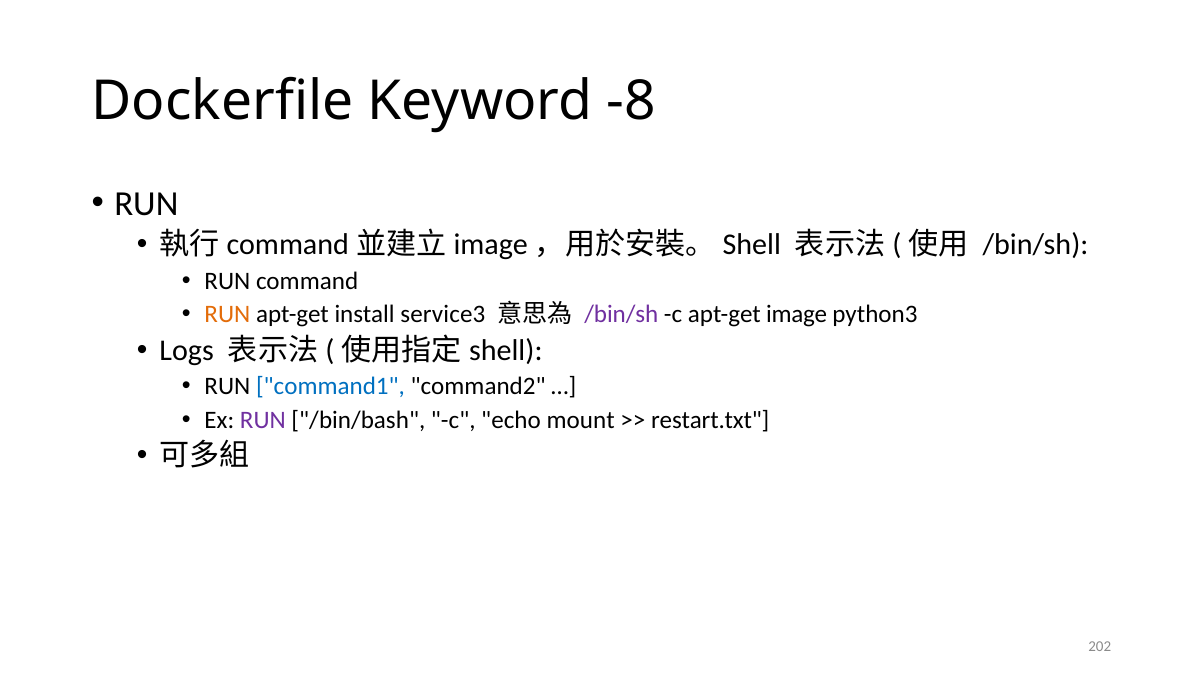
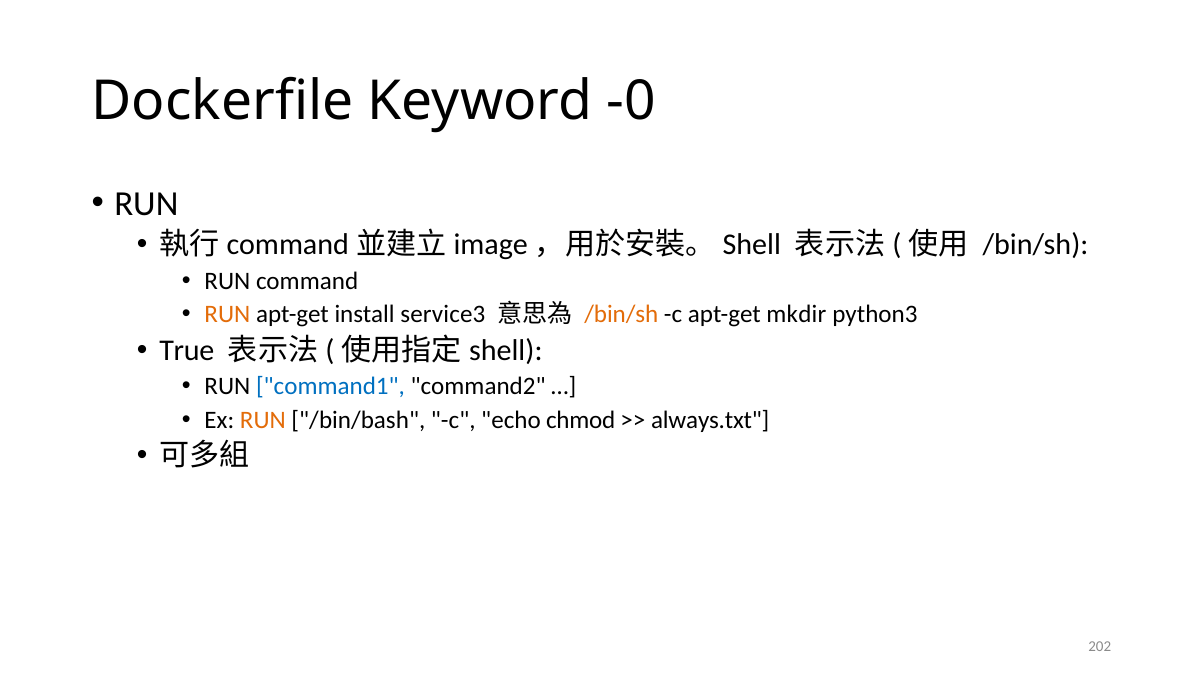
-8: -8 -> -0
/bin/sh at (621, 314) colour: purple -> orange
image: image -> mkdir
Logs: Logs -> True
RUN at (263, 420) colour: purple -> orange
mount: mount -> chmod
restart.txt: restart.txt -> always.txt
